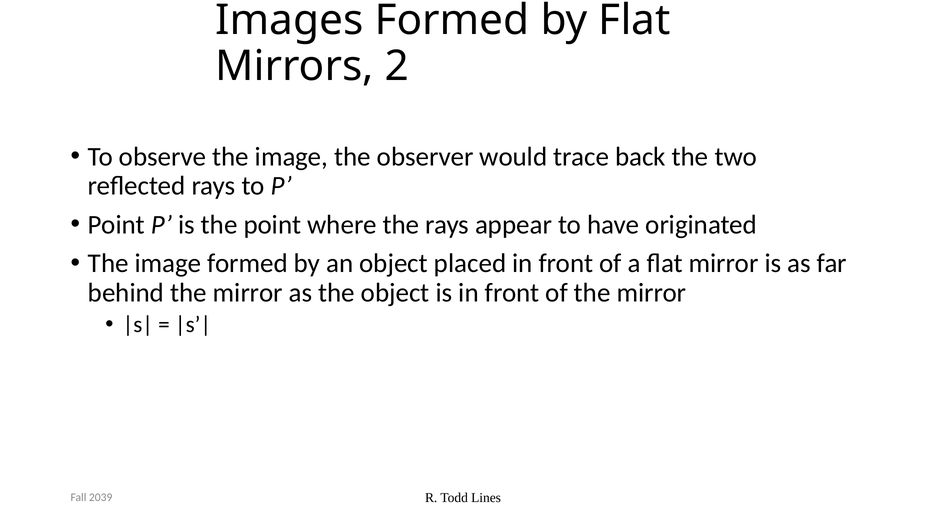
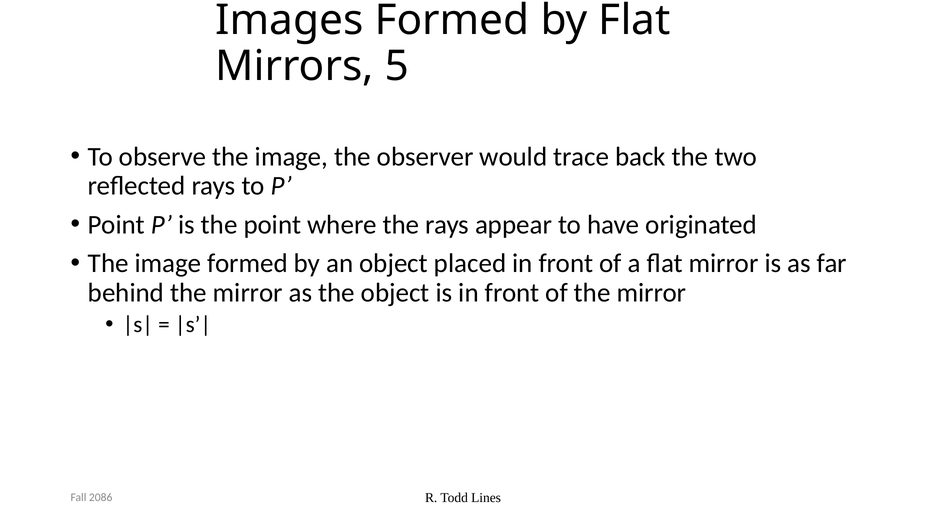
2: 2 -> 5
2039: 2039 -> 2086
